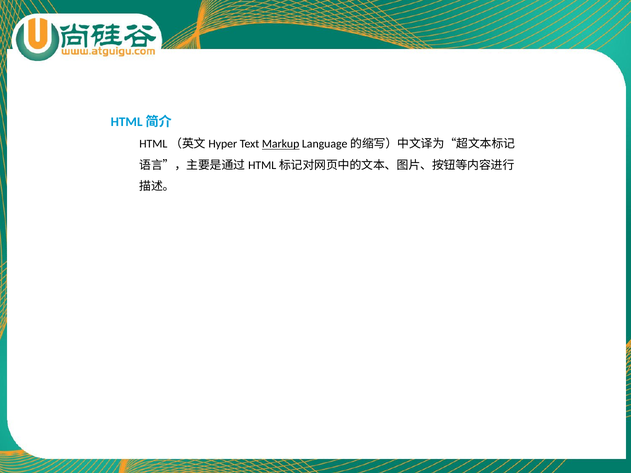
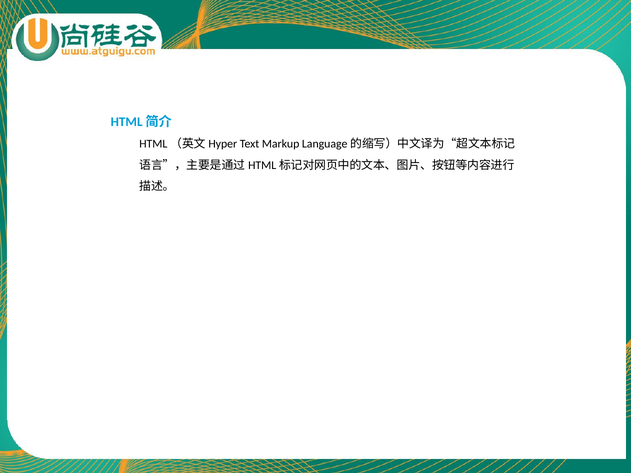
Markup underline: present -> none
